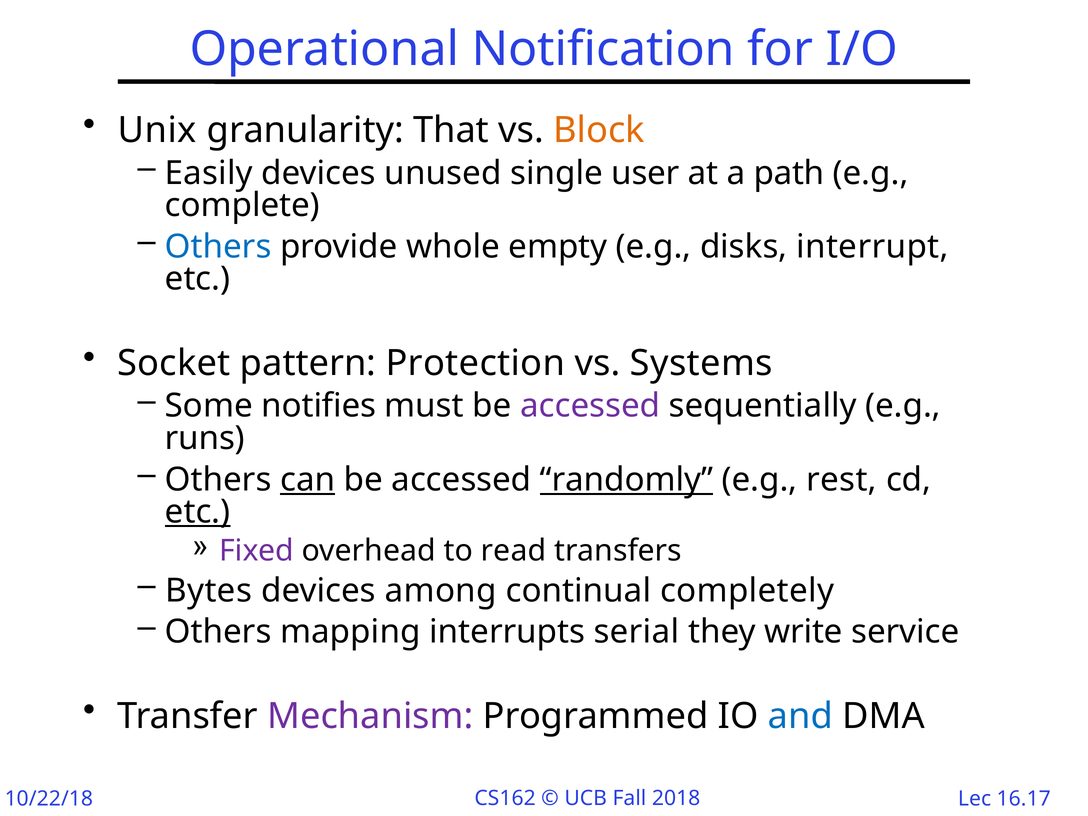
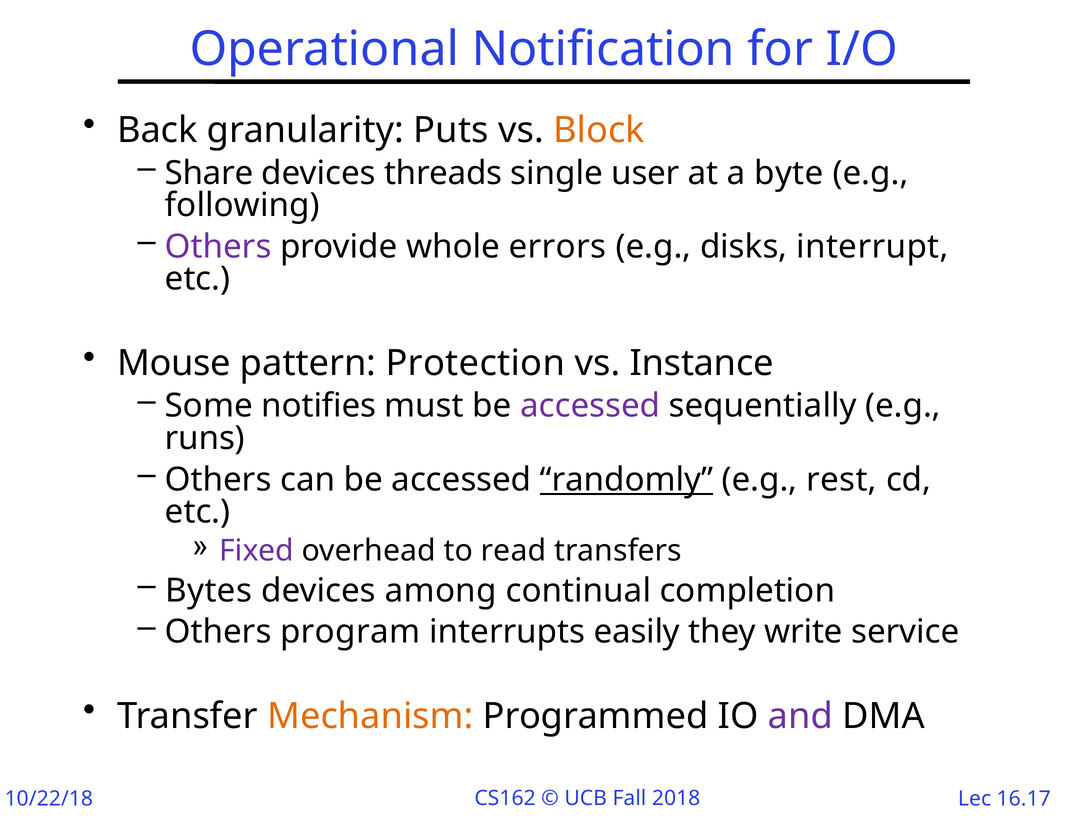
Unix: Unix -> Back
That: That -> Puts
Easily: Easily -> Share
unused: unused -> threads
path: path -> byte
complete: complete -> following
Others at (218, 247) colour: blue -> purple
empty: empty -> errors
Socket: Socket -> Mouse
Systems: Systems -> Instance
can underline: present -> none
etc at (198, 512) underline: present -> none
completely: completely -> completion
mapping: mapping -> program
serial: serial -> easily
Mechanism colour: purple -> orange
and colour: blue -> purple
